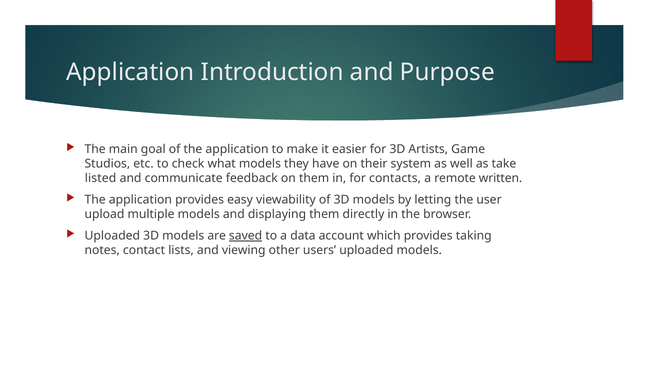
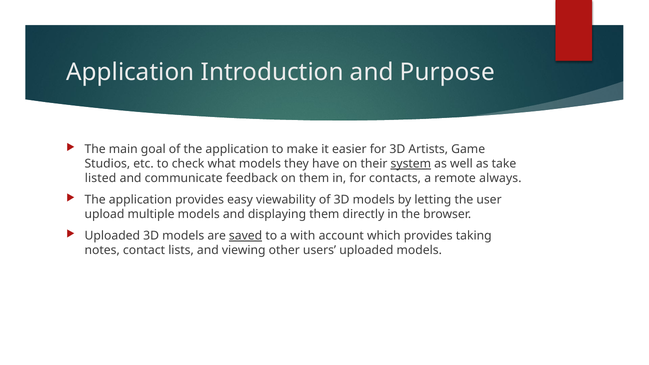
system underline: none -> present
written: written -> always
data: data -> with
